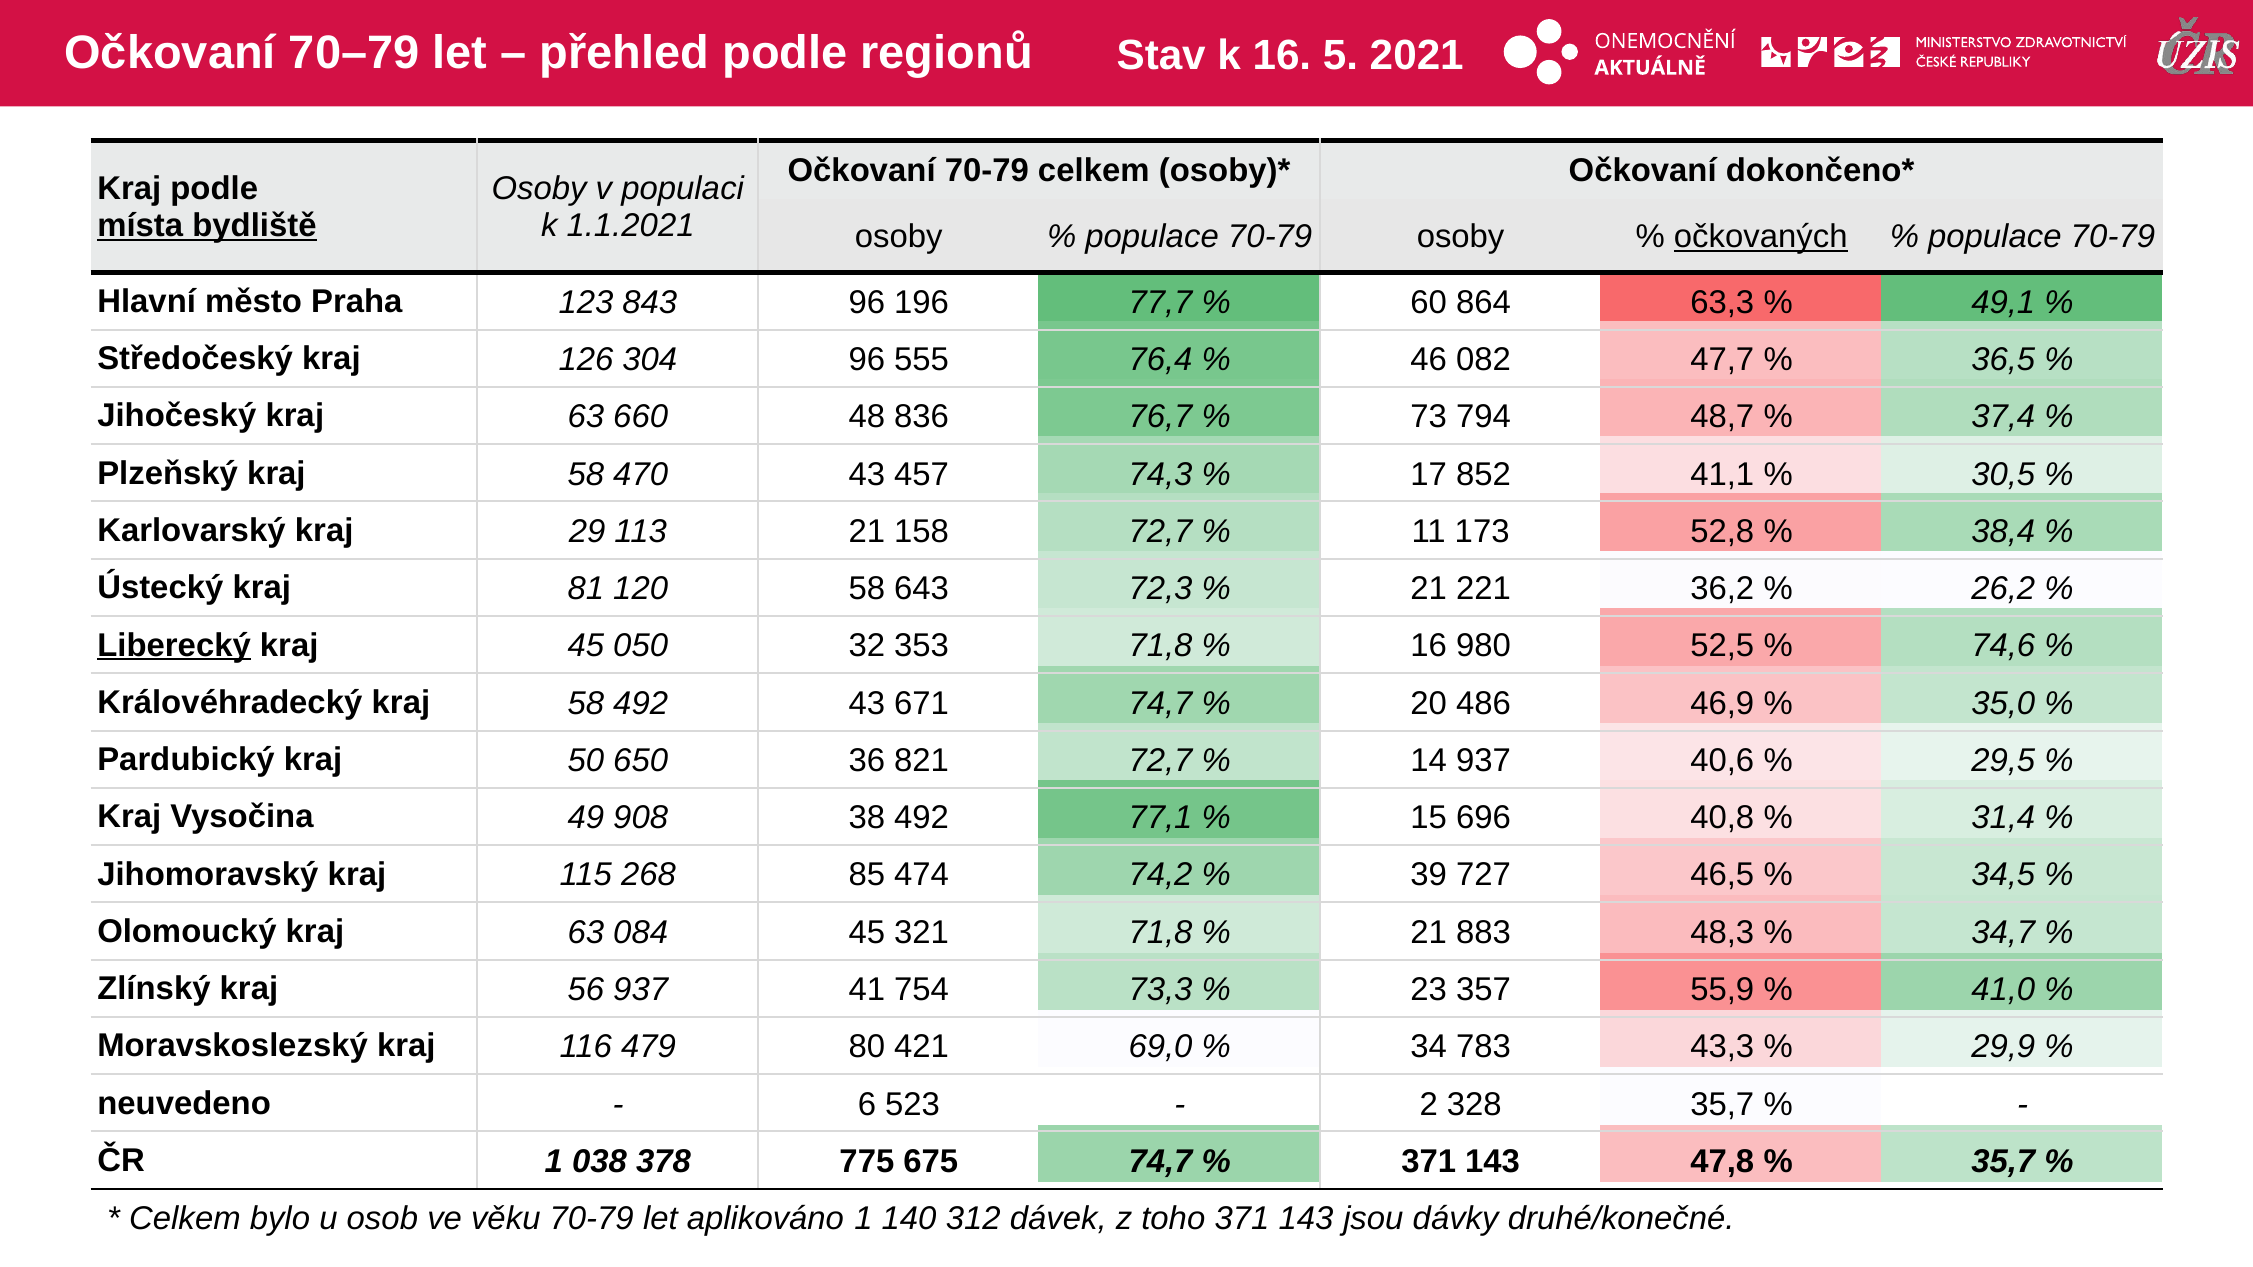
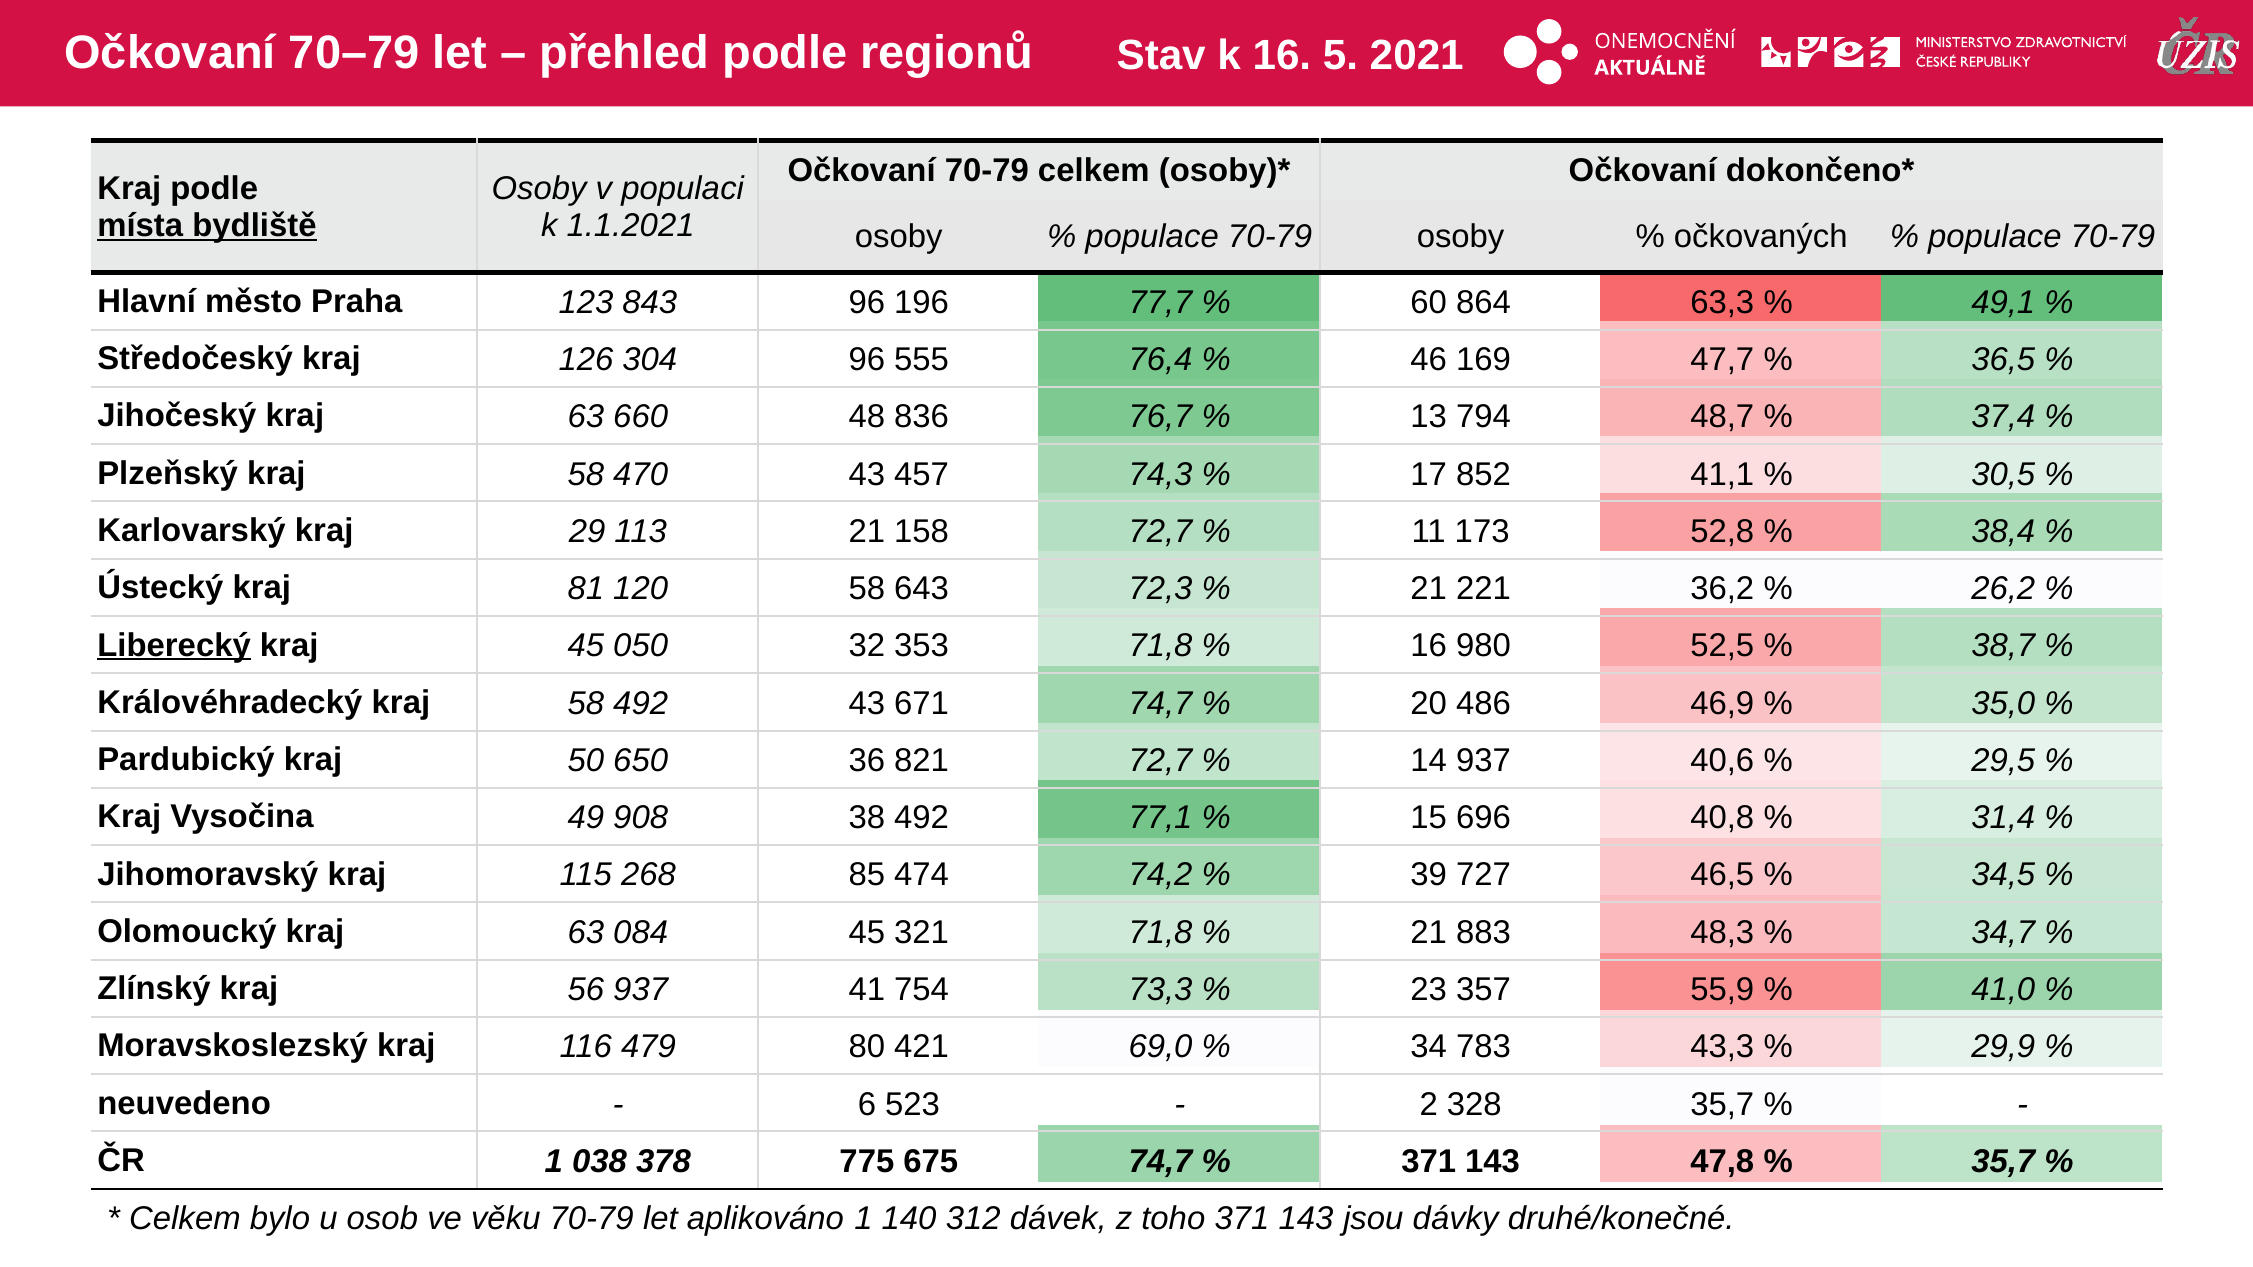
očkovaných underline: present -> none
082: 082 -> 169
73: 73 -> 13
74,6: 74,6 -> 38,7
